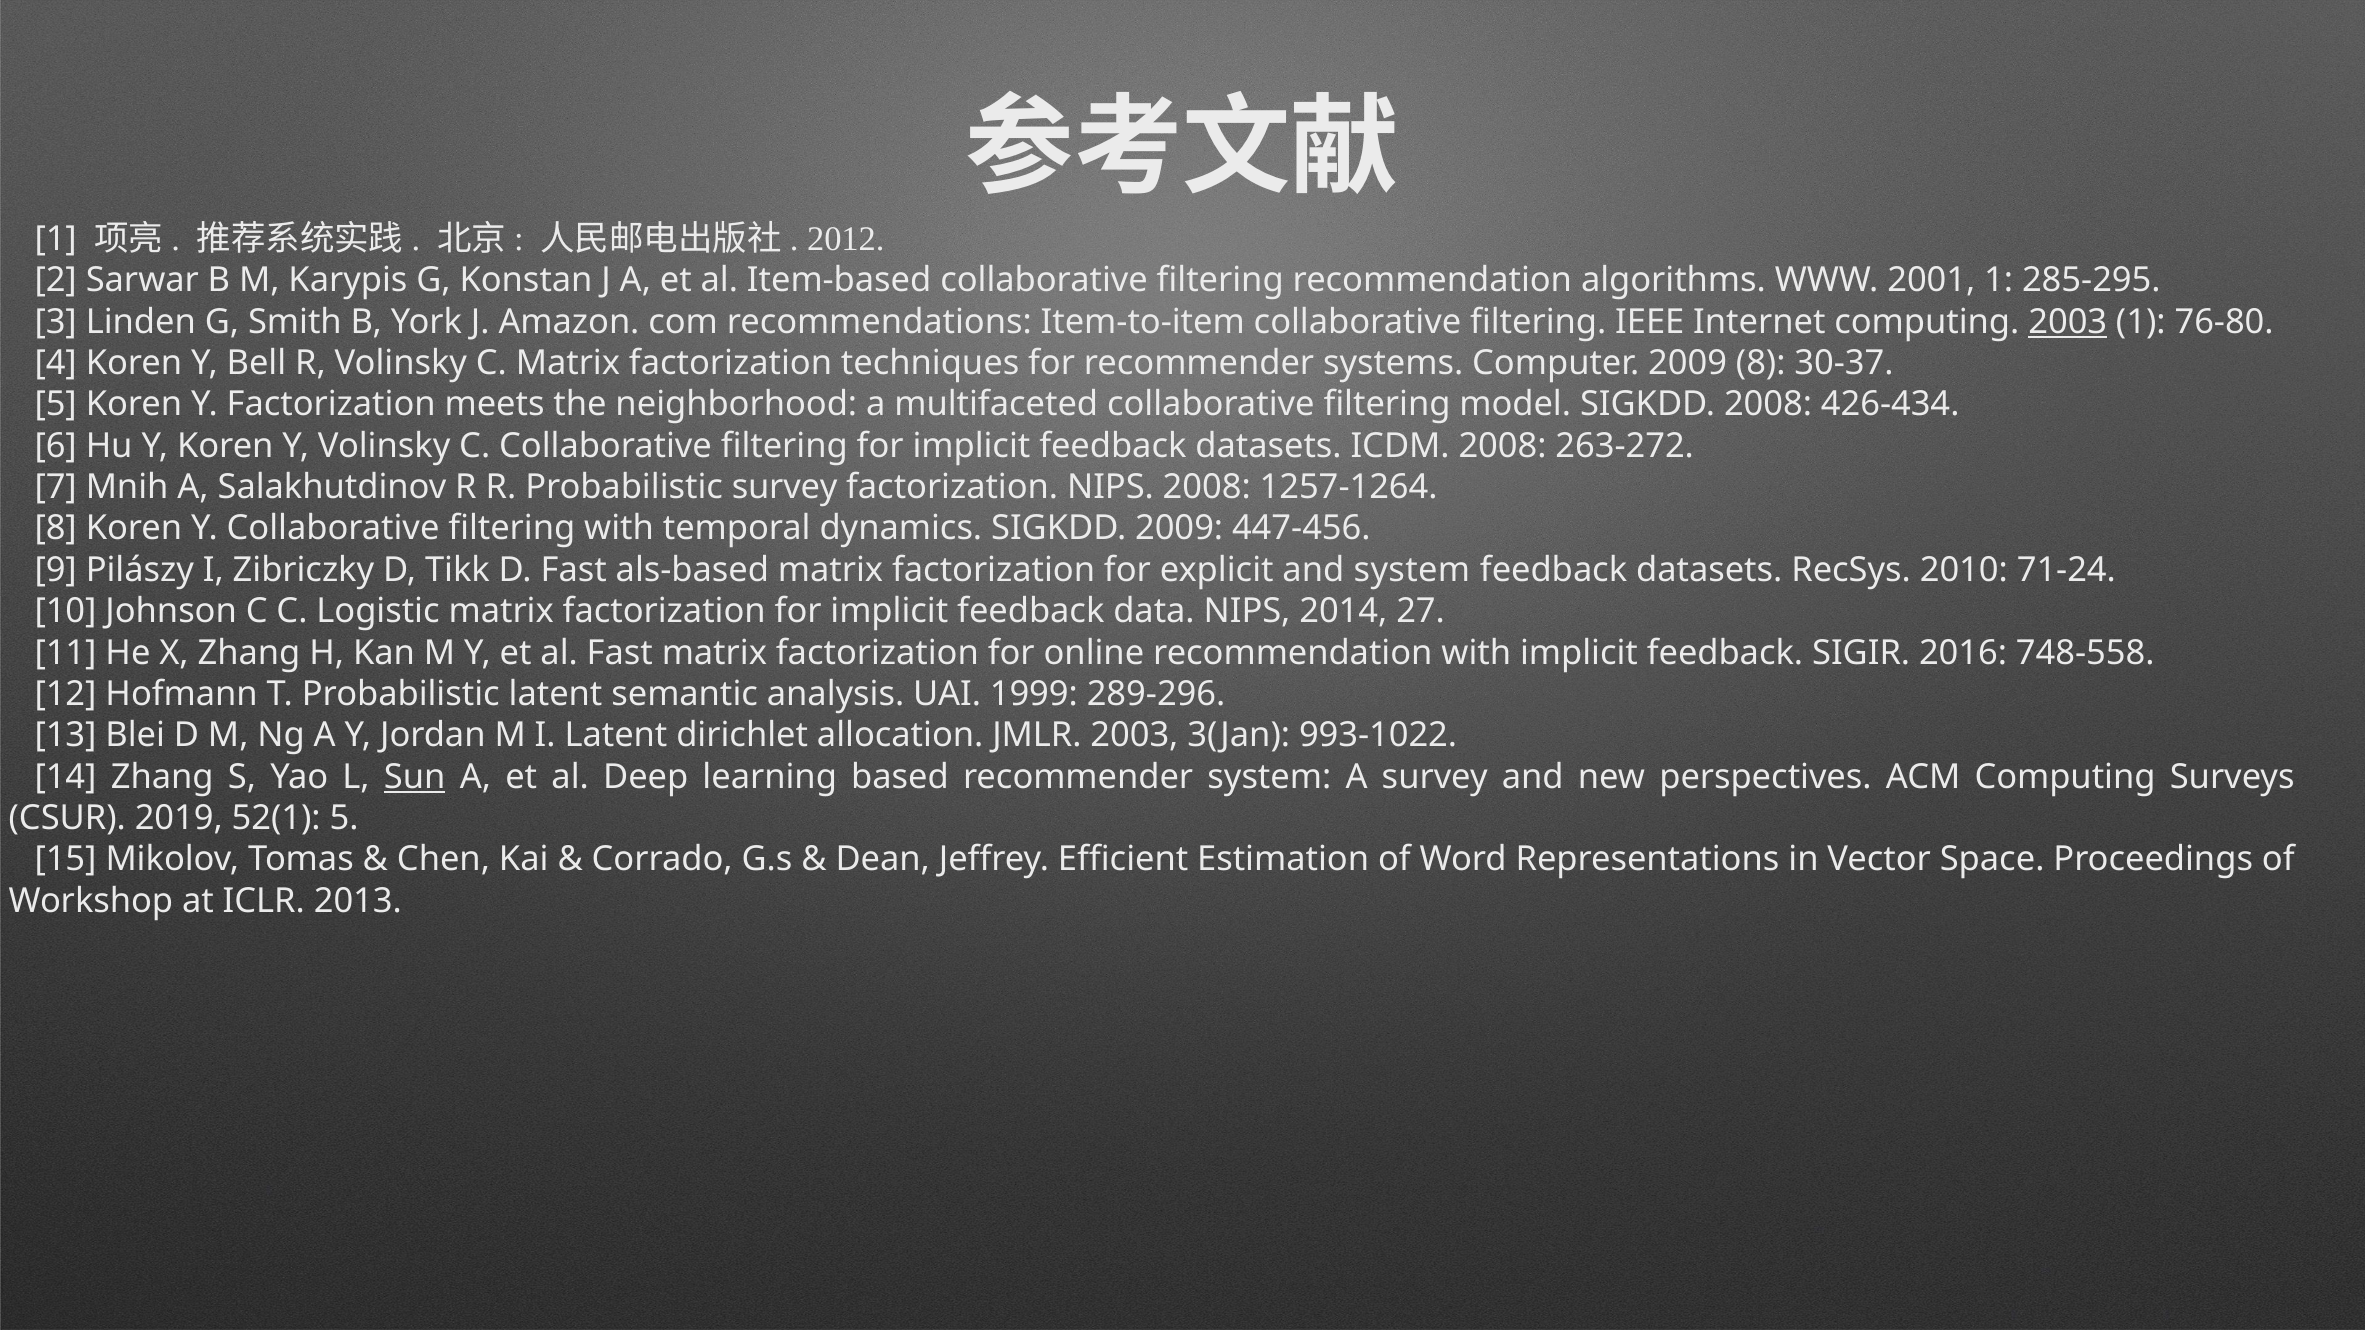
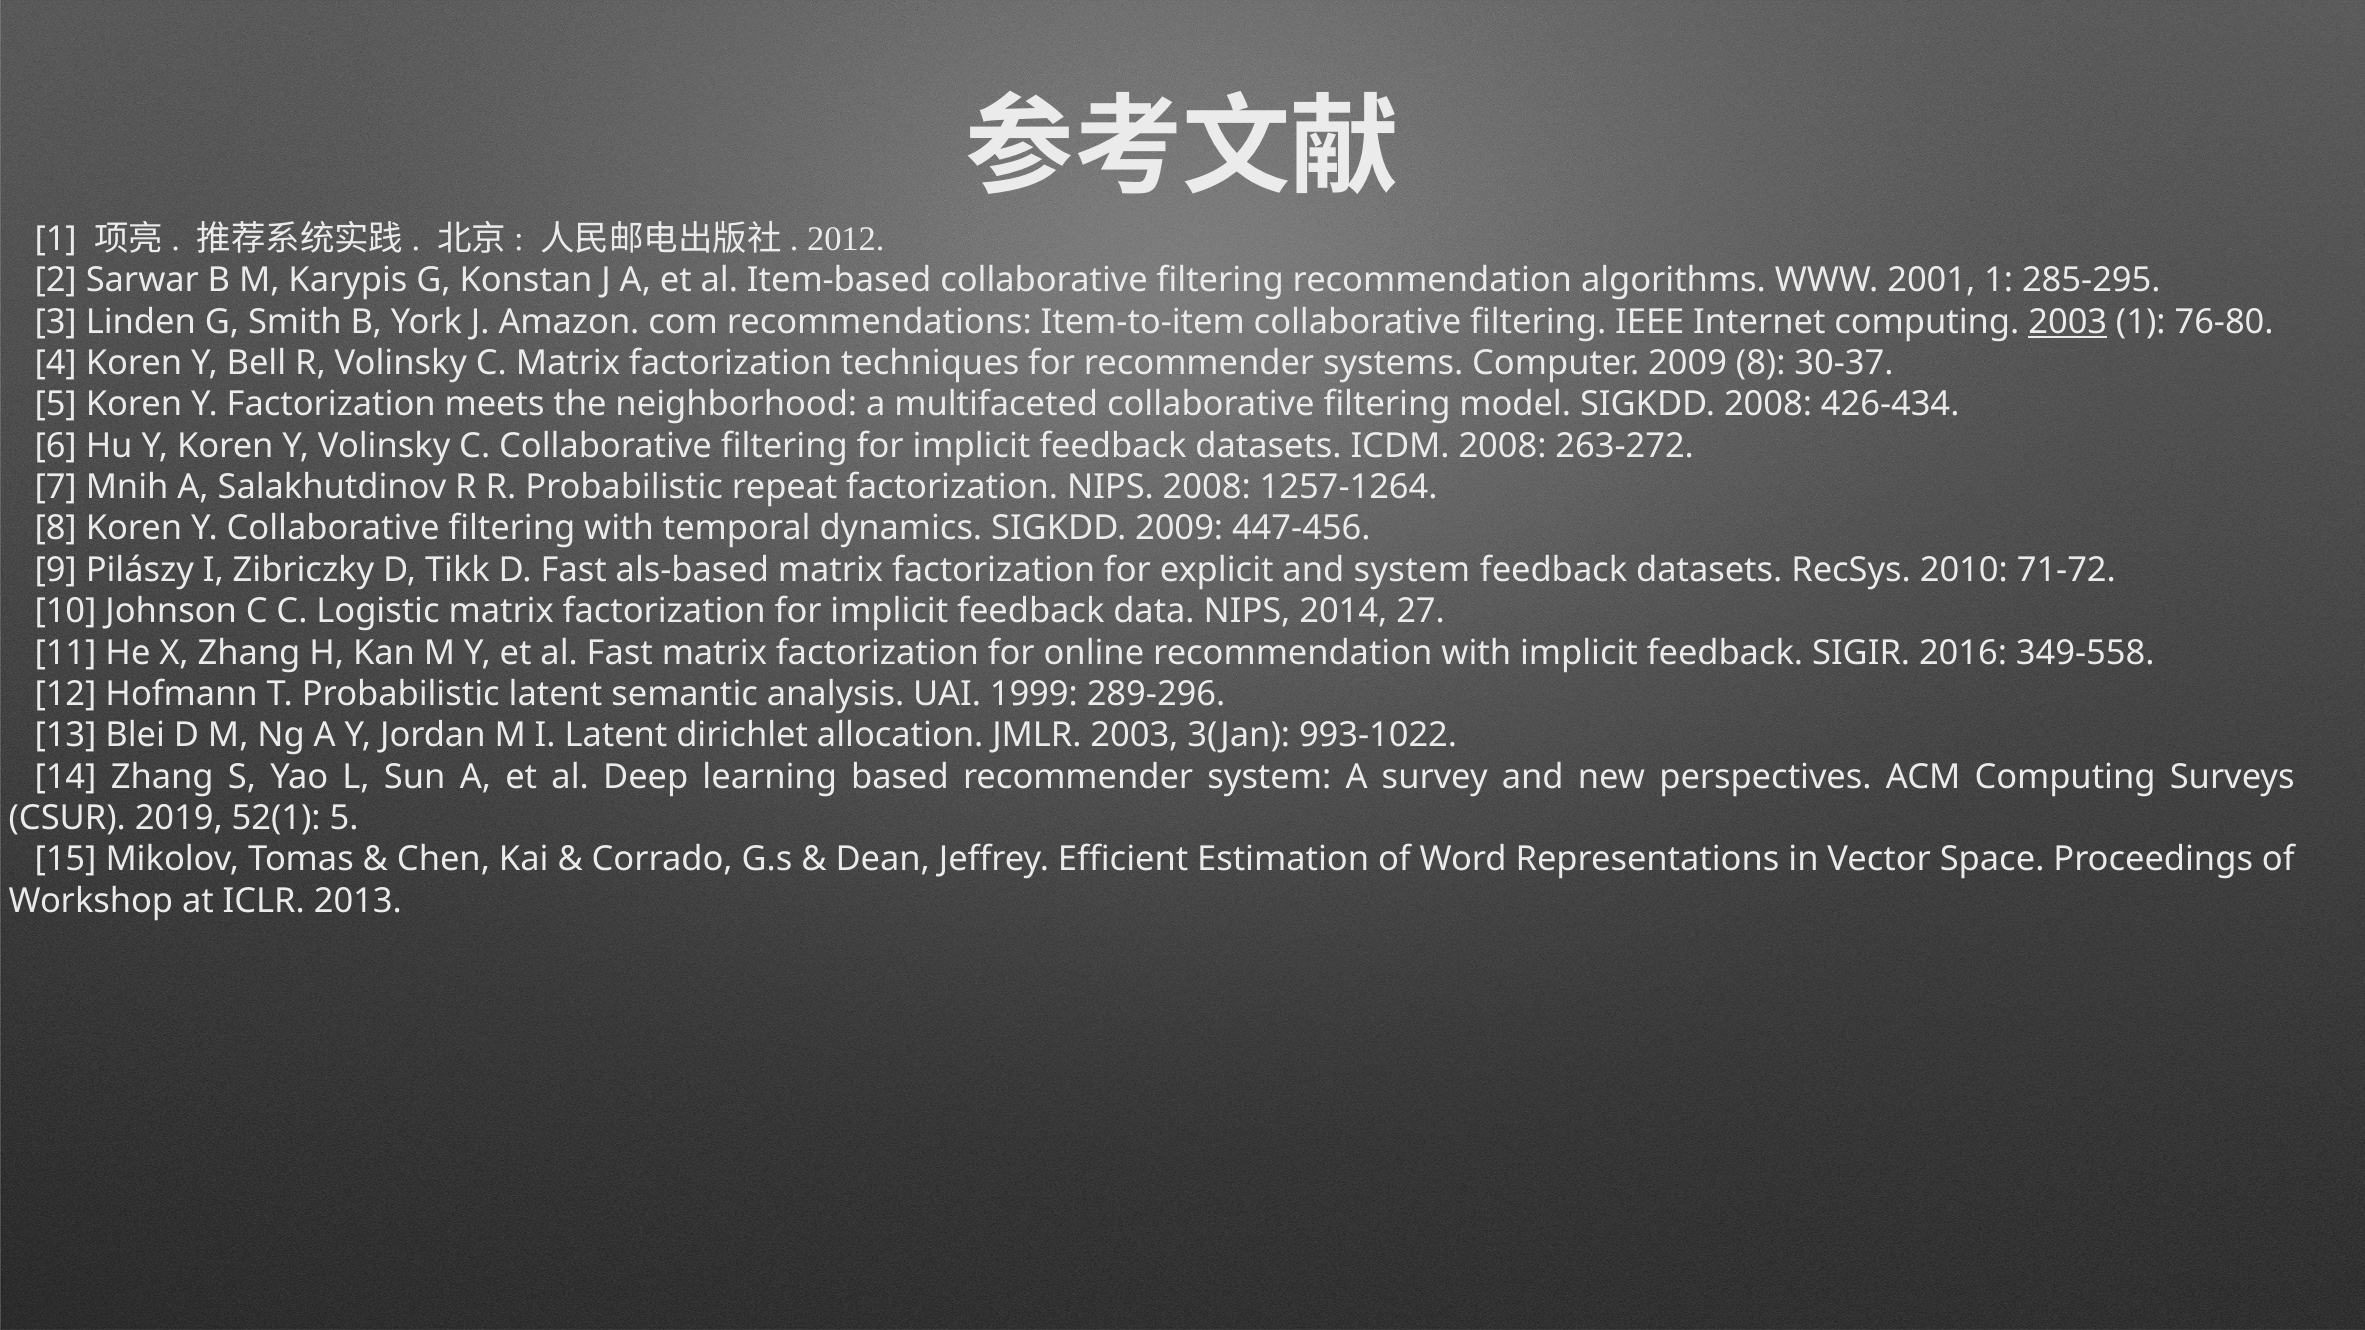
Probabilistic survey: survey -> repeat
71-24: 71-24 -> 71-72
748-558: 748-558 -> 349-558
Sun underline: present -> none
